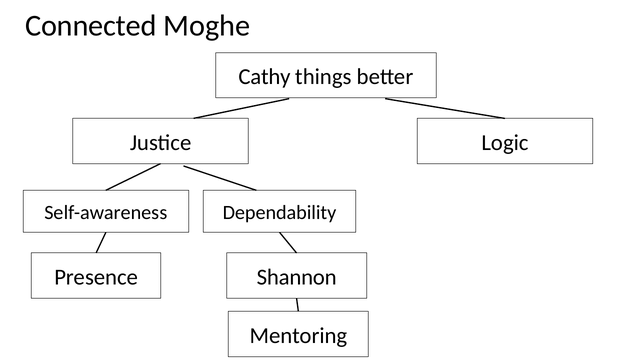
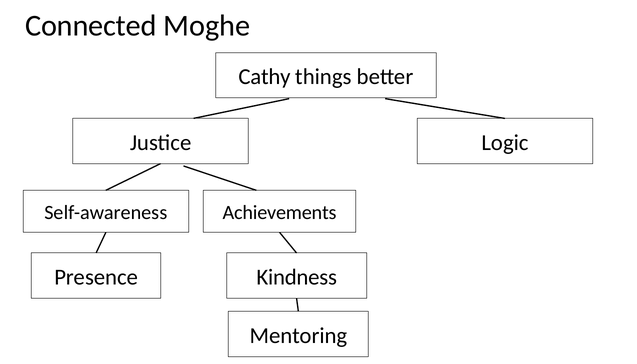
Dependability: Dependability -> Achievements
Shannon: Shannon -> Kindness
